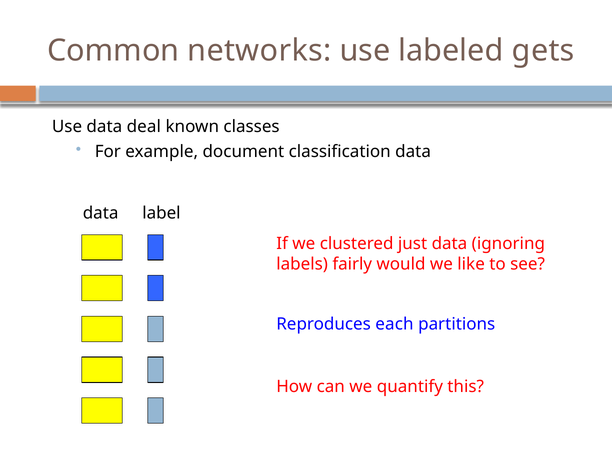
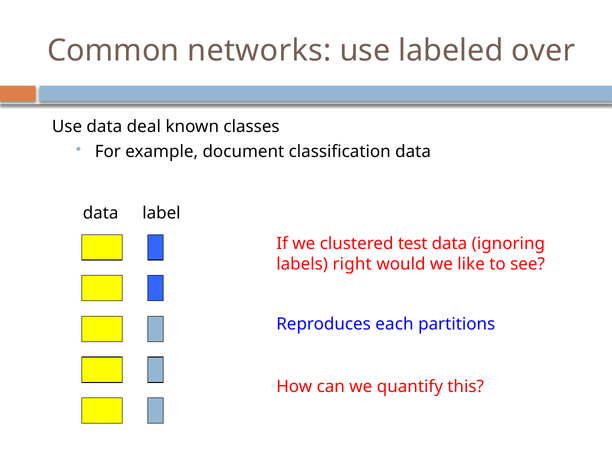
gets: gets -> over
just: just -> test
fairly: fairly -> right
